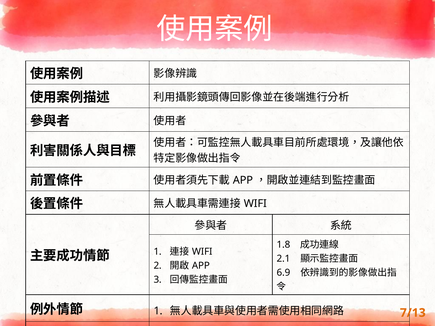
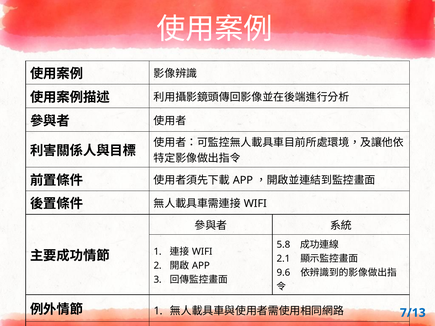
1.8: 1.8 -> 5.8
6.9: 6.9 -> 9.6
7/13 colour: orange -> blue
